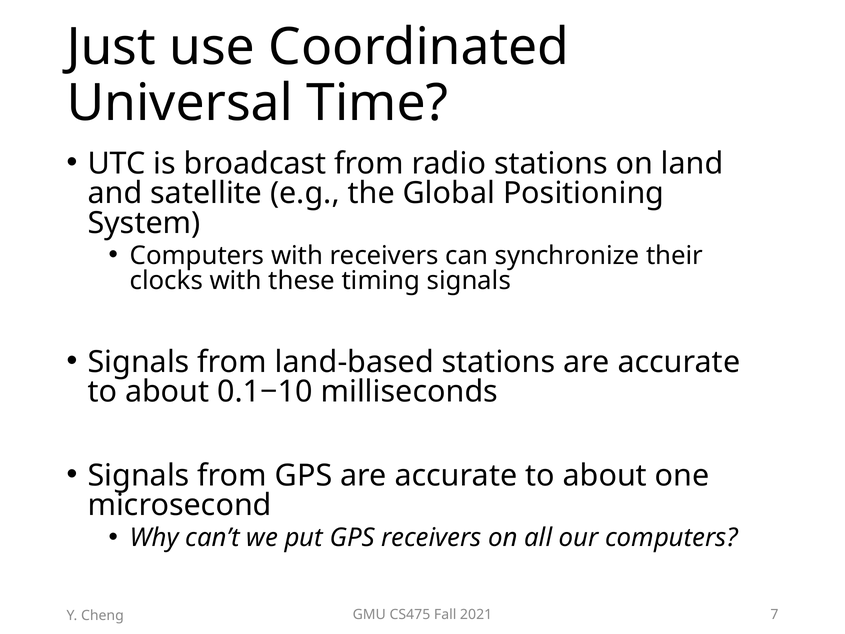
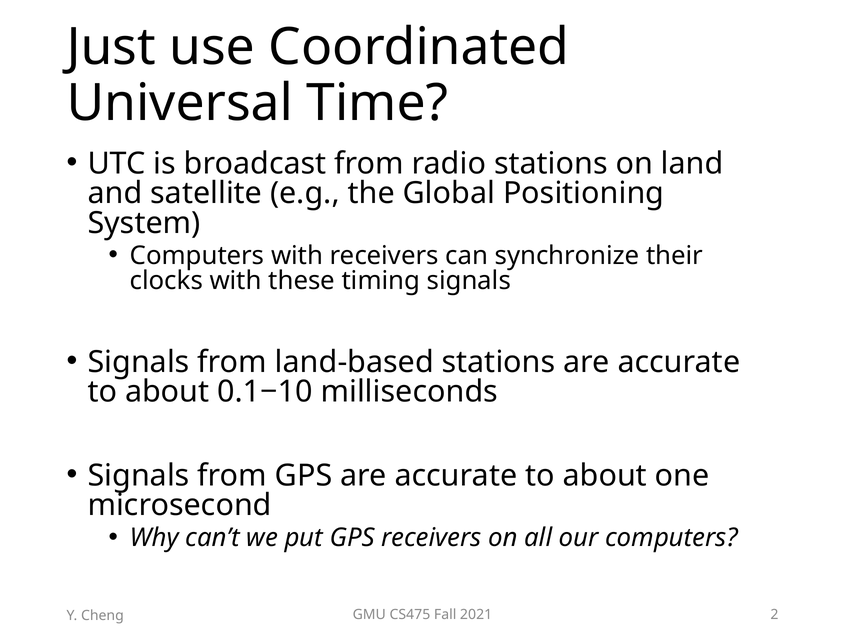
7: 7 -> 2
